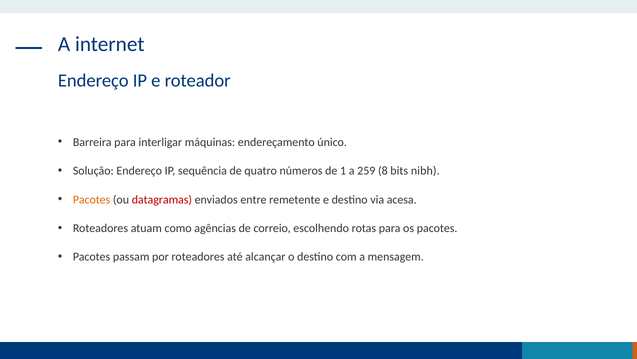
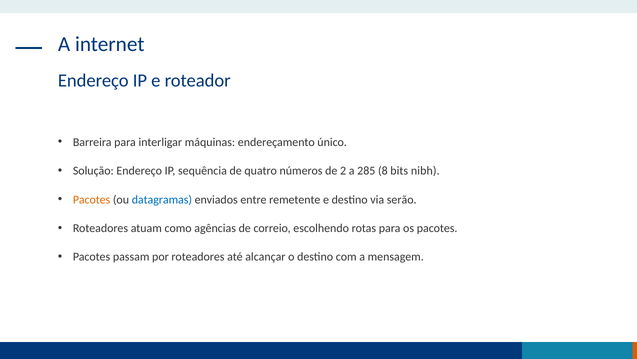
1: 1 -> 2
259: 259 -> 285
datagramas colour: red -> blue
acesa: acesa -> serão
